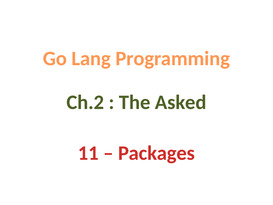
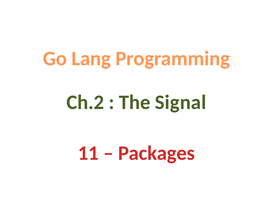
Asked: Asked -> Signal
